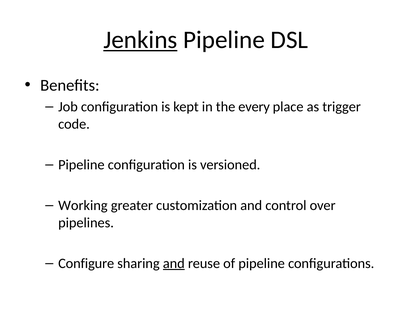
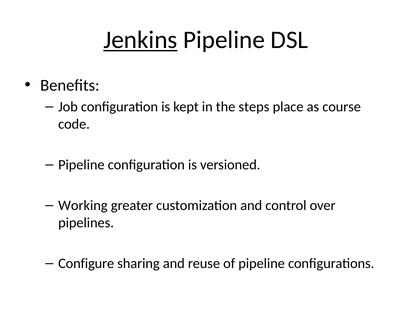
every: every -> steps
trigger: trigger -> course
and at (174, 263) underline: present -> none
